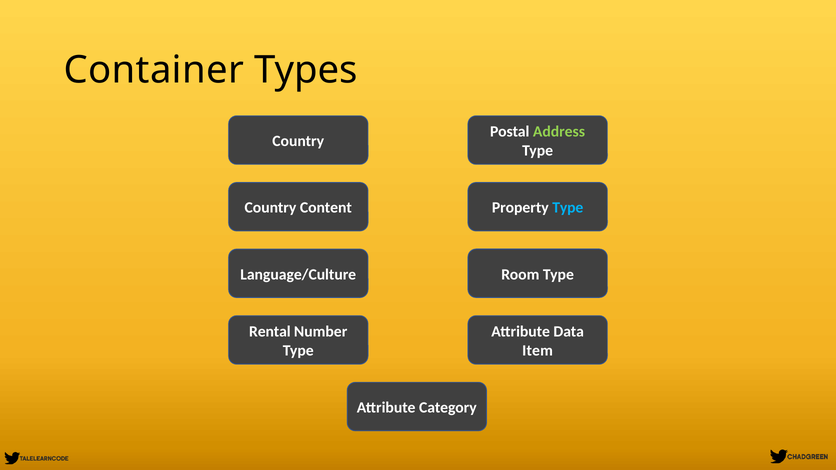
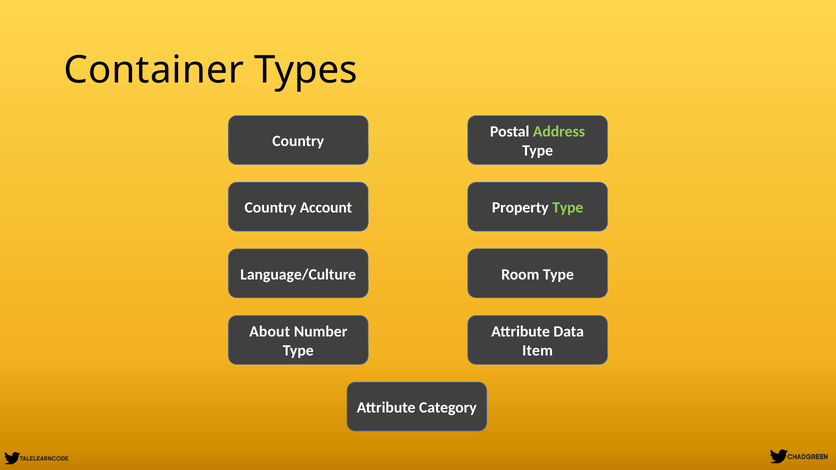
Content: Content -> Account
Type at (568, 208) colour: light blue -> light green
Rental: Rental -> About
